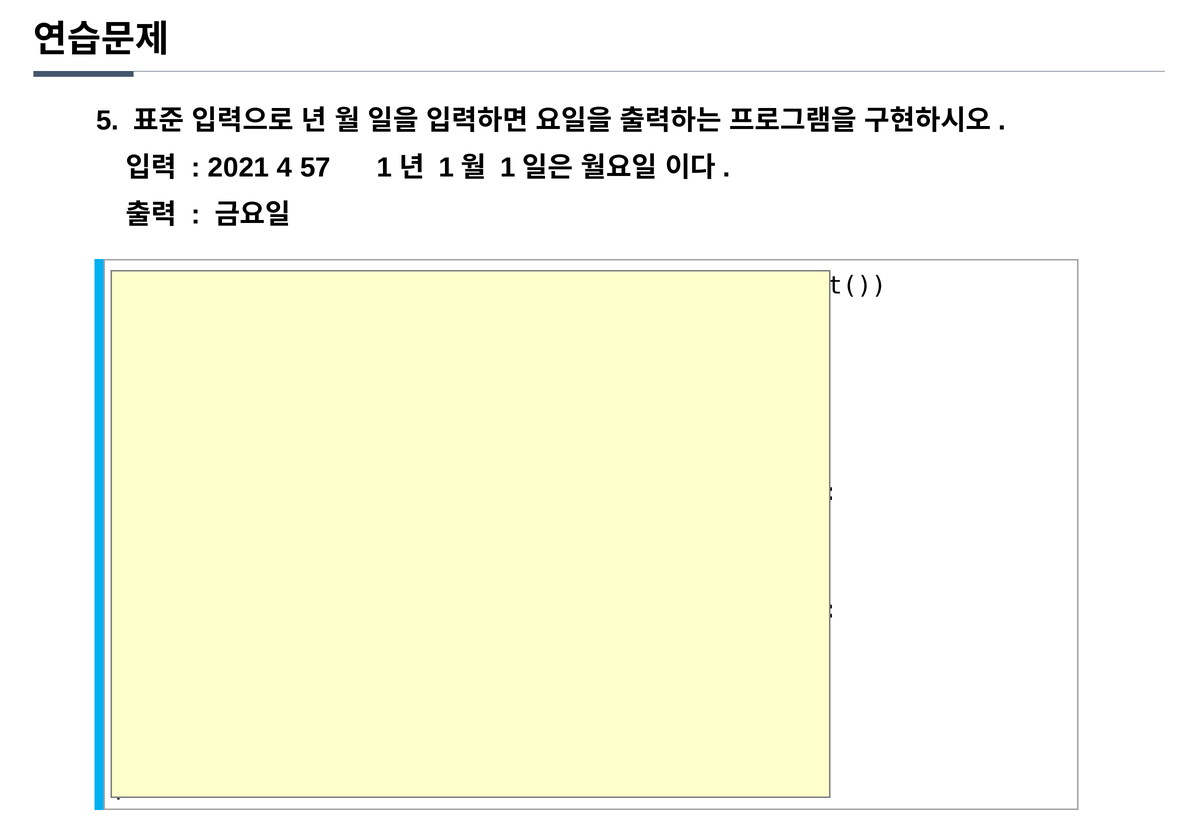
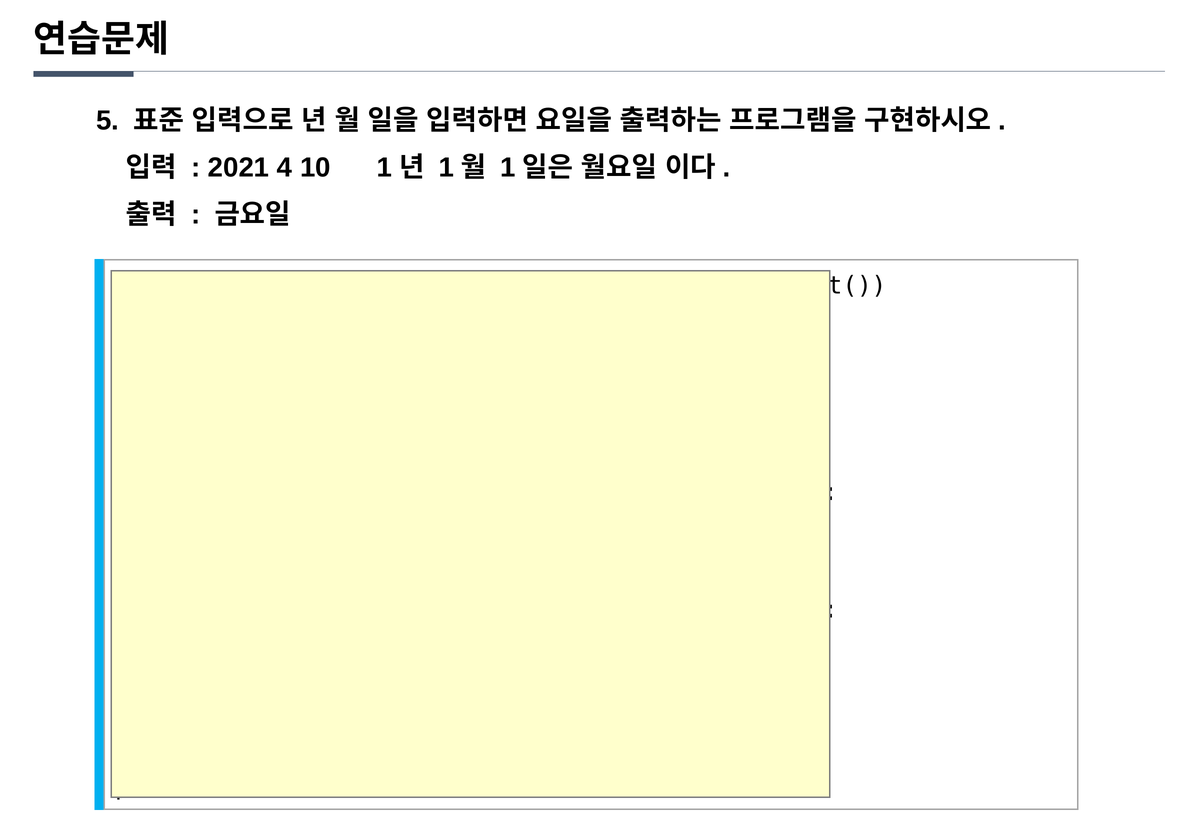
57: 57 -> 10
